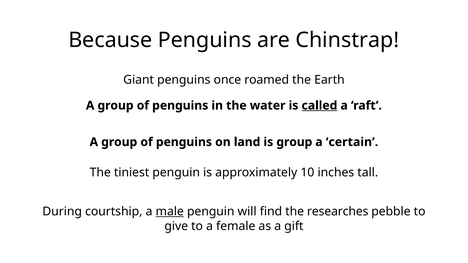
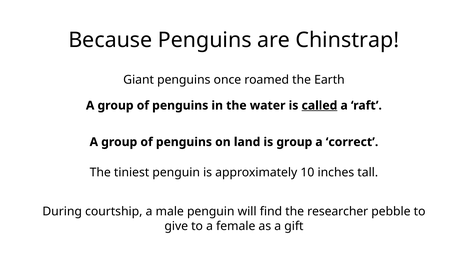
certain: certain -> correct
male underline: present -> none
researches: researches -> researcher
